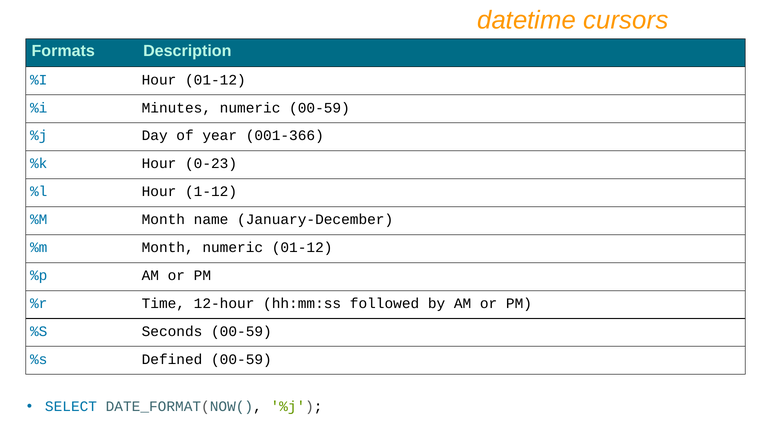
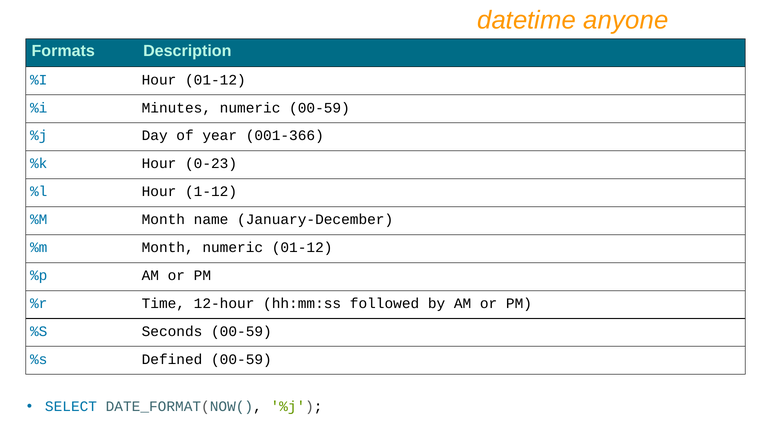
cursors: cursors -> anyone
